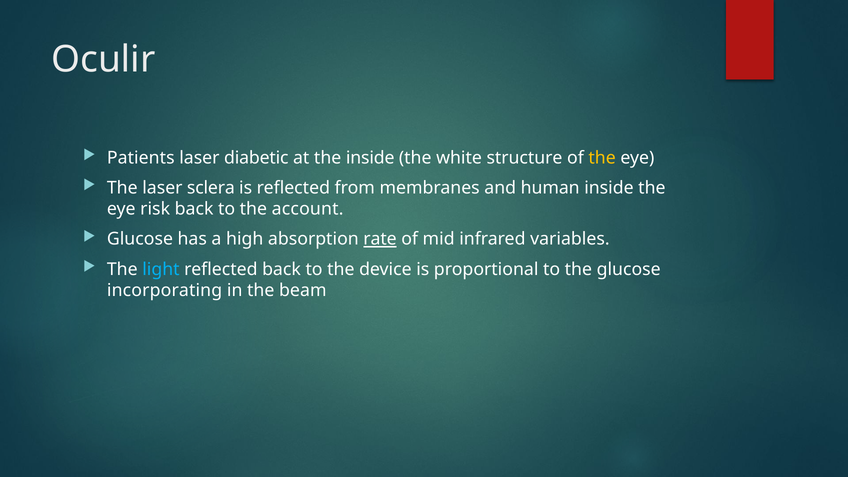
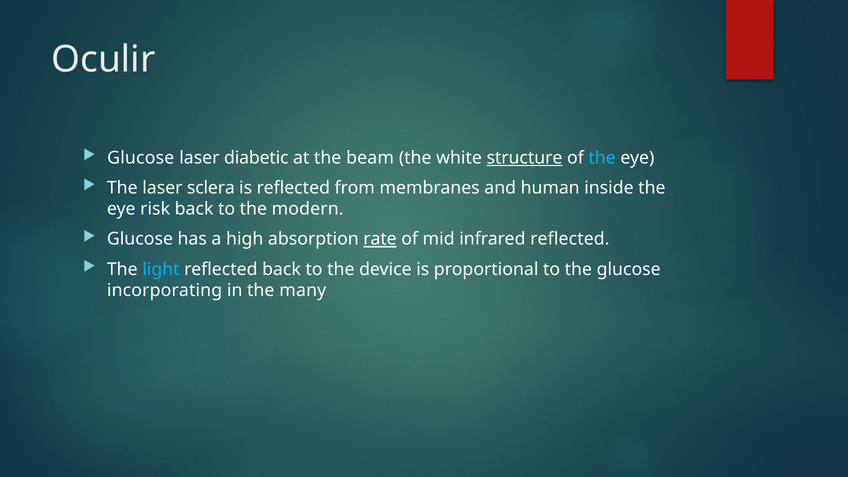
Patients at (141, 158): Patients -> Glucose
the inside: inside -> beam
structure underline: none -> present
the at (602, 158) colour: yellow -> light blue
account: account -> modern
infrared variables: variables -> reflected
beam: beam -> many
